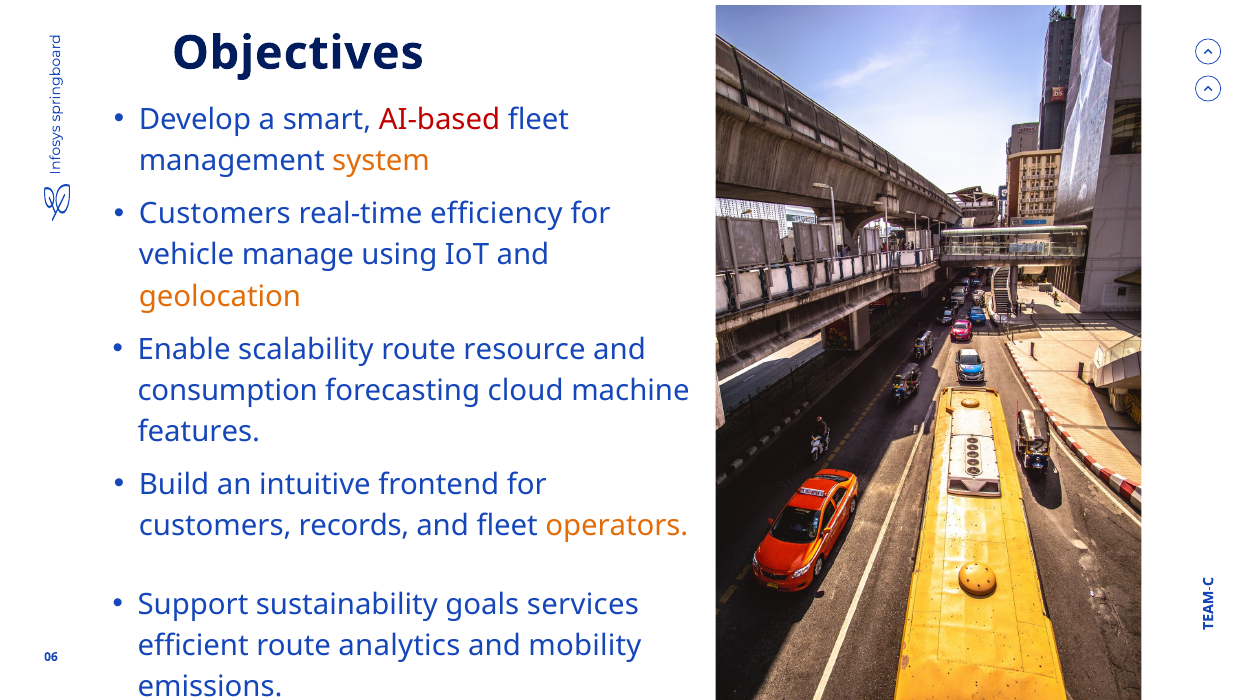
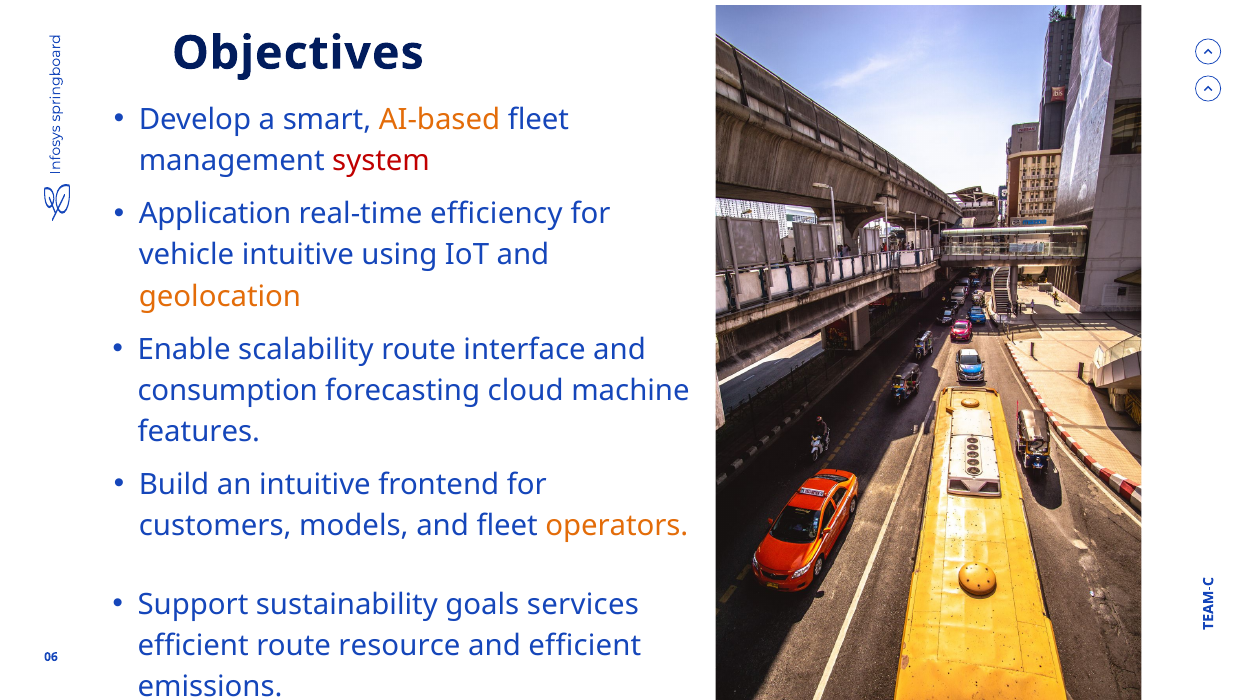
AI-based colour: red -> orange
system colour: orange -> red
Customers at (215, 214): Customers -> Application
vehicle manage: manage -> intuitive
resource: resource -> interface
records: records -> models
analytics: analytics -> resource
and mobility: mobility -> efficient
